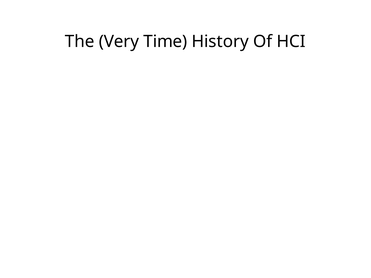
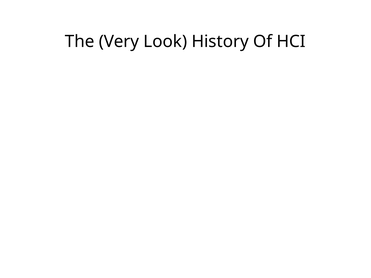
Time: Time -> Look
